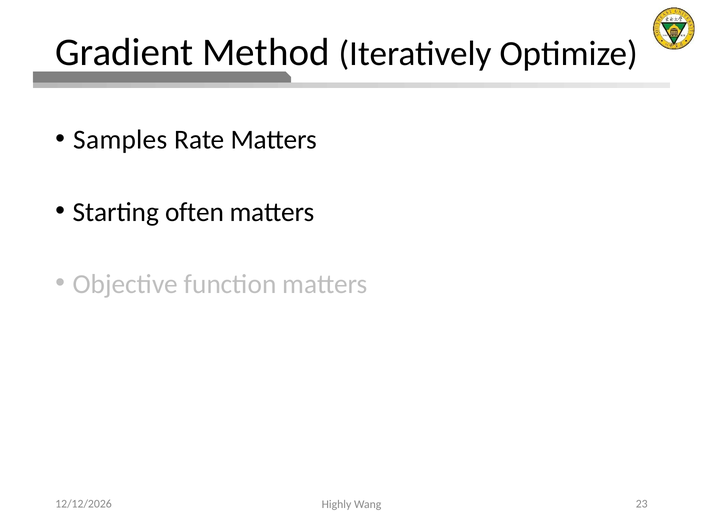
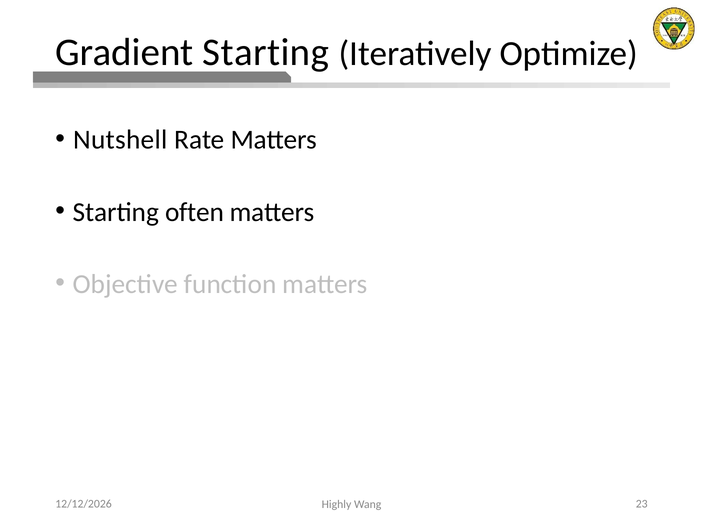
Gradient Method: Method -> Starting
Samples: Samples -> Nutshell
